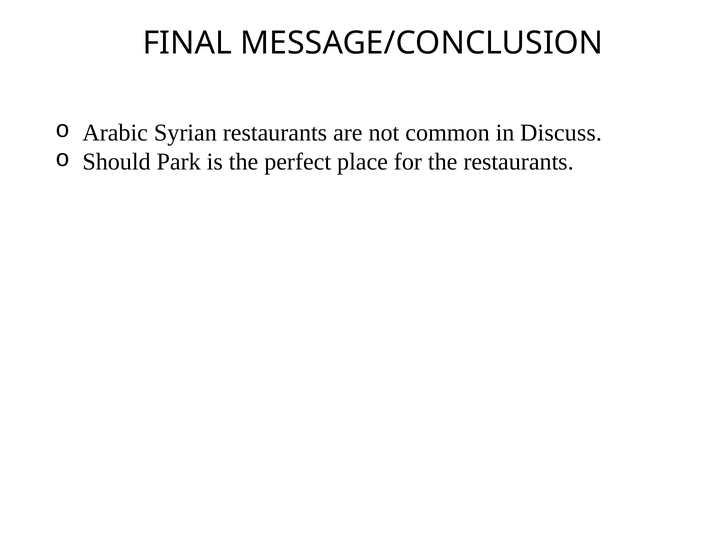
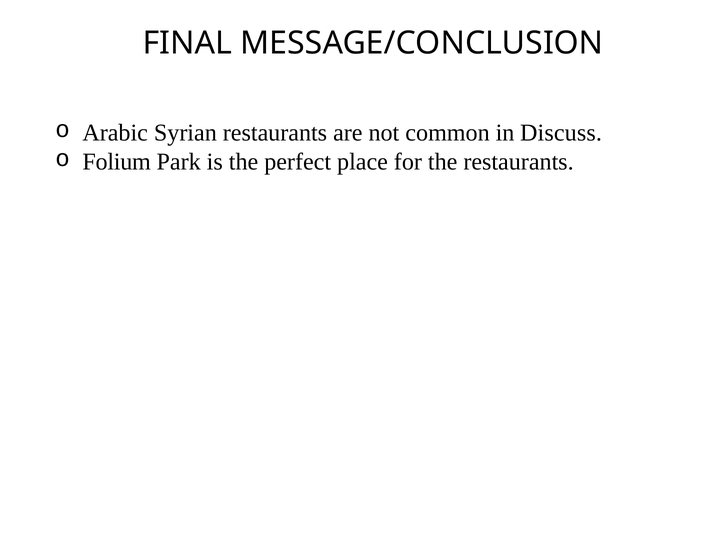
Should: Should -> Folium
